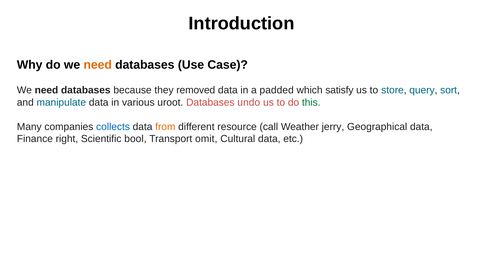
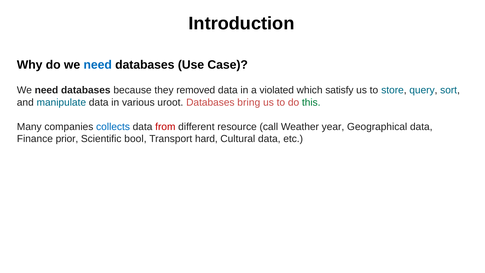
need at (98, 65) colour: orange -> blue
padded: padded -> violated
undo: undo -> bring
from colour: orange -> red
jerry: jerry -> year
right: right -> prior
omit: omit -> hard
